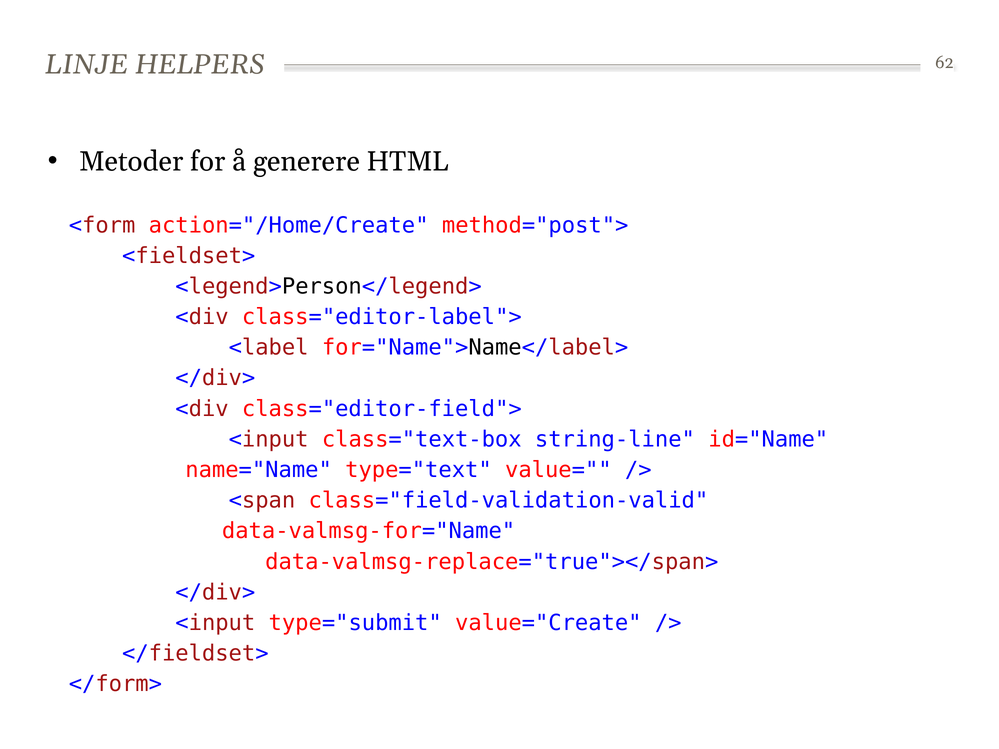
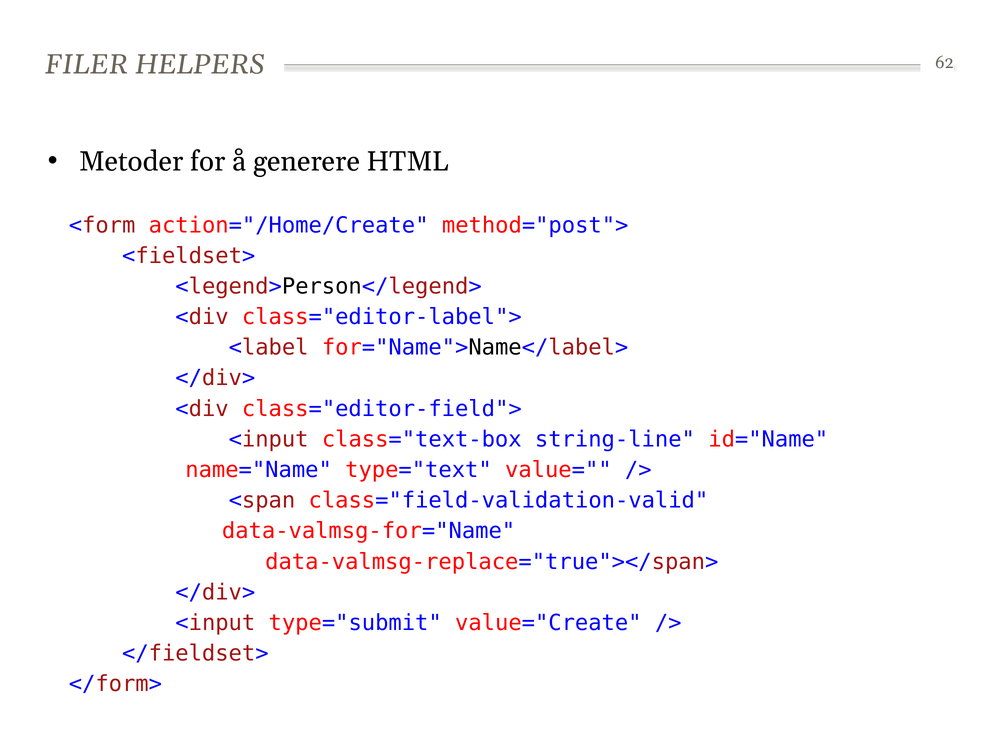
LINJE: LINJE -> FILER
